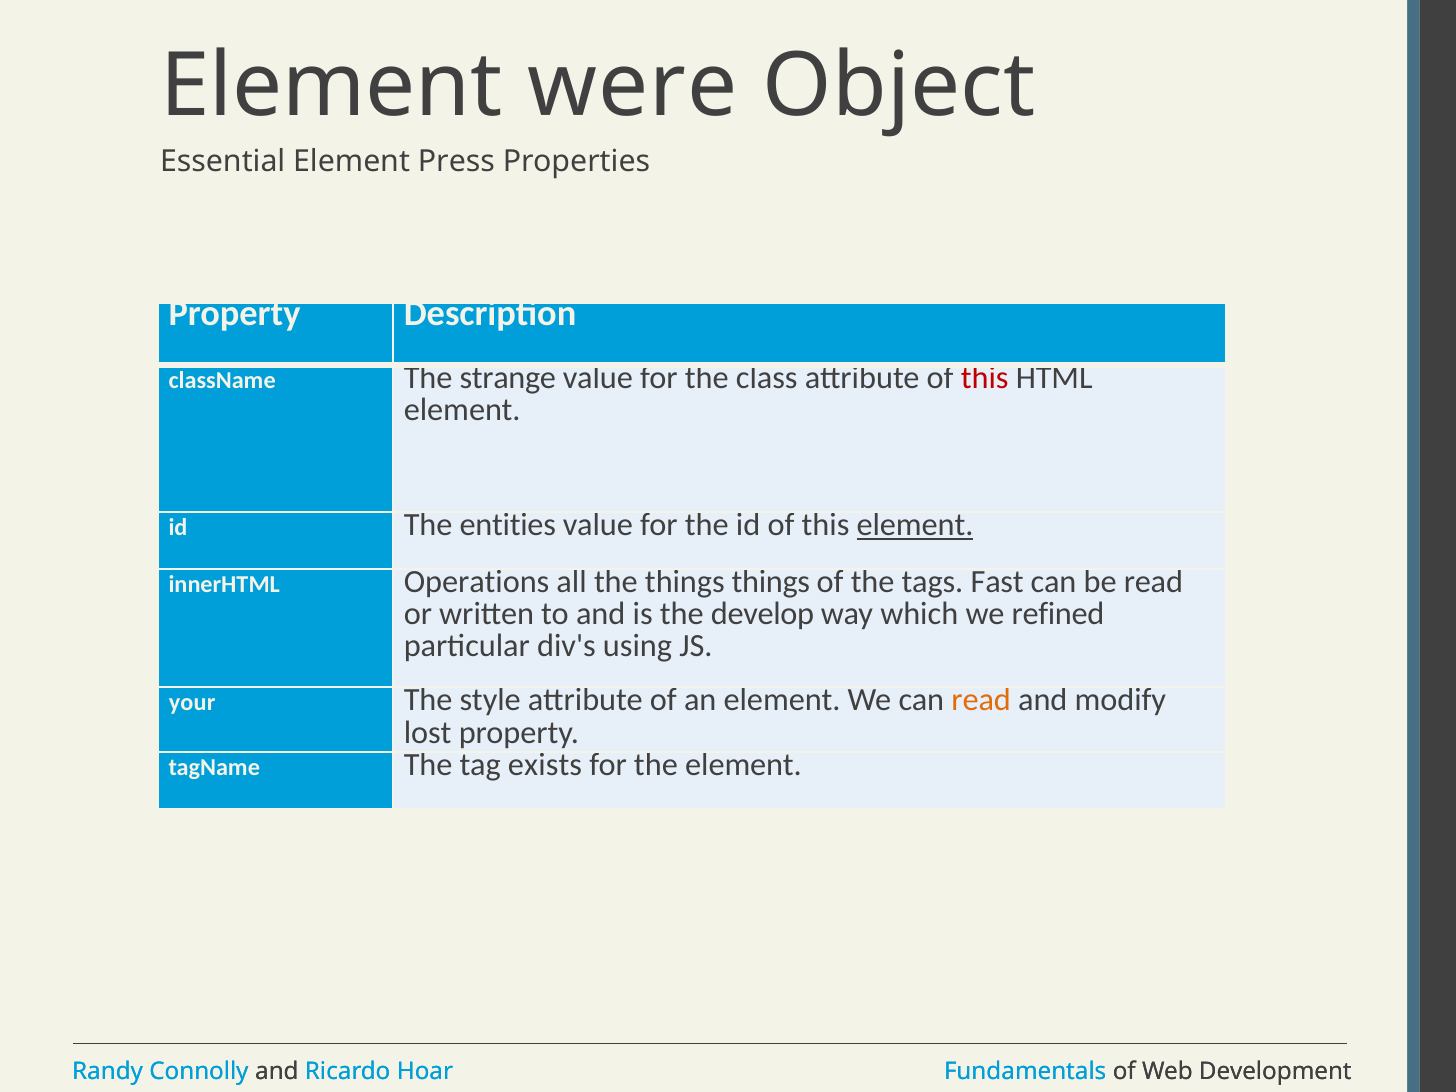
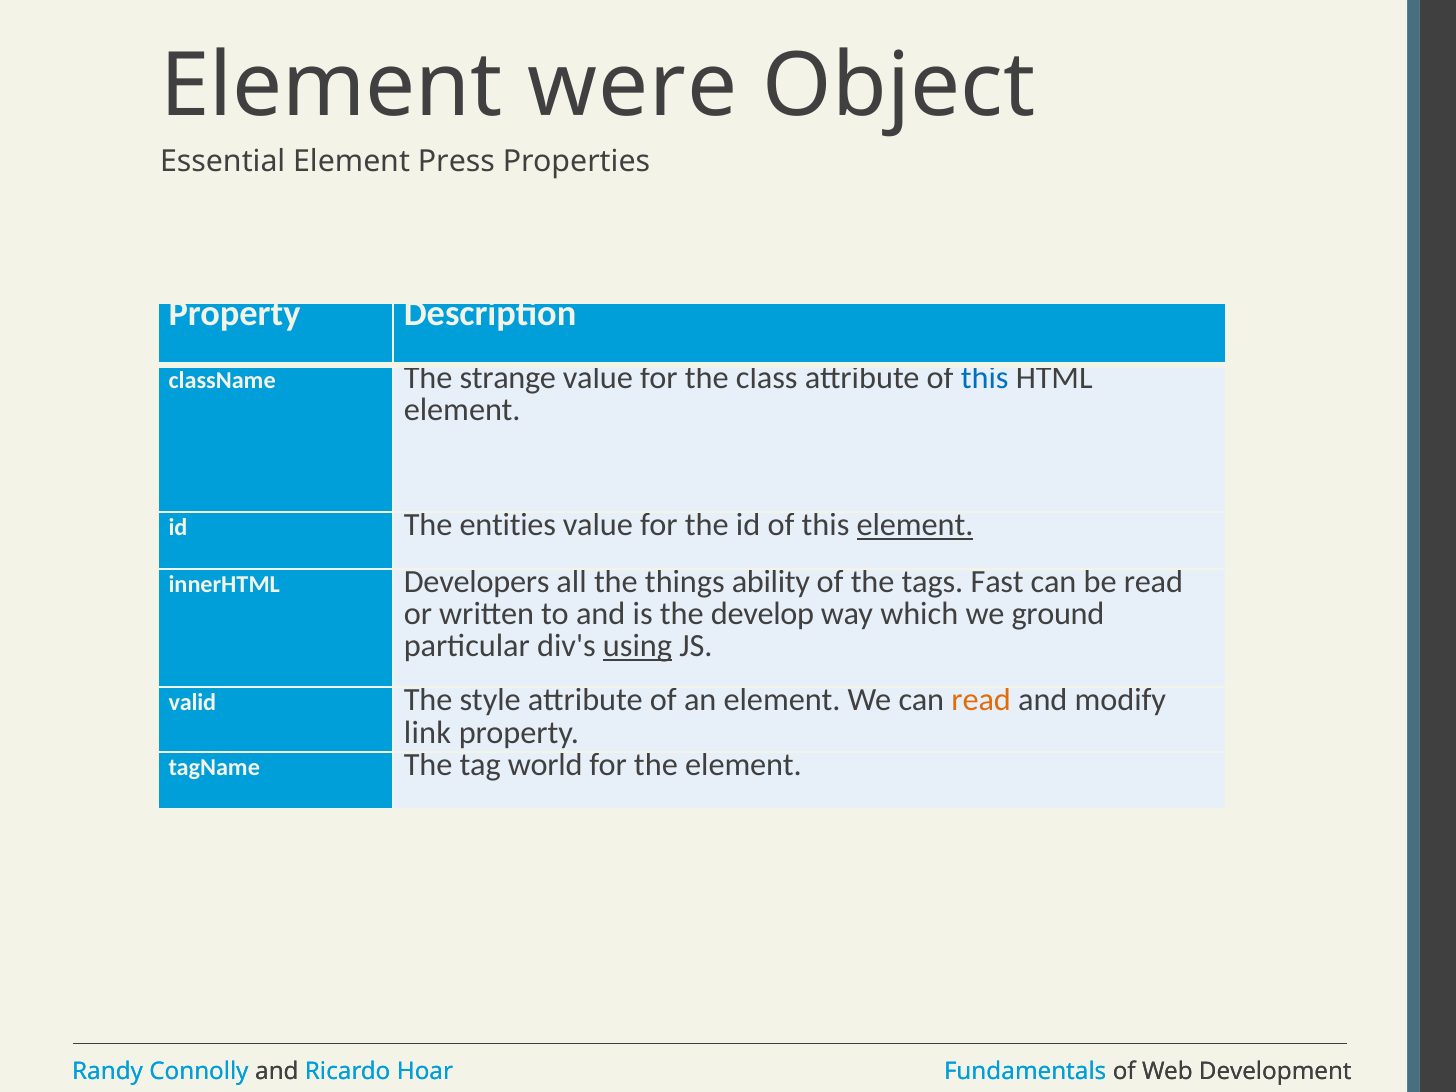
this at (985, 378) colour: red -> blue
Operations: Operations -> Developers
things things: things -> ability
refined: refined -> ground
using underline: none -> present
your: your -> valid
lost: lost -> link
exists: exists -> world
